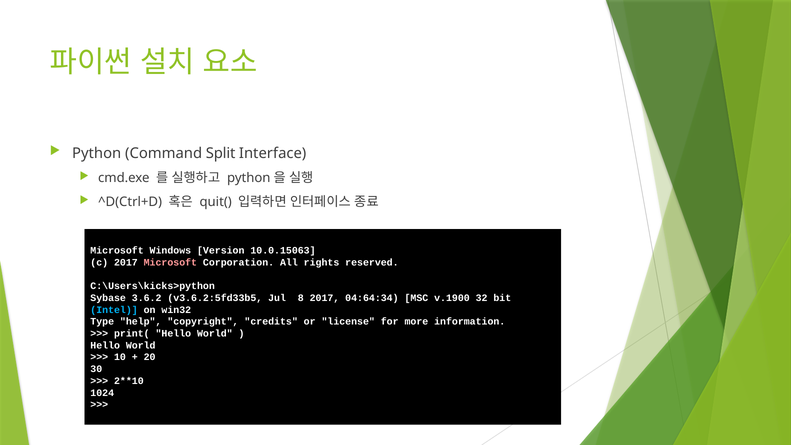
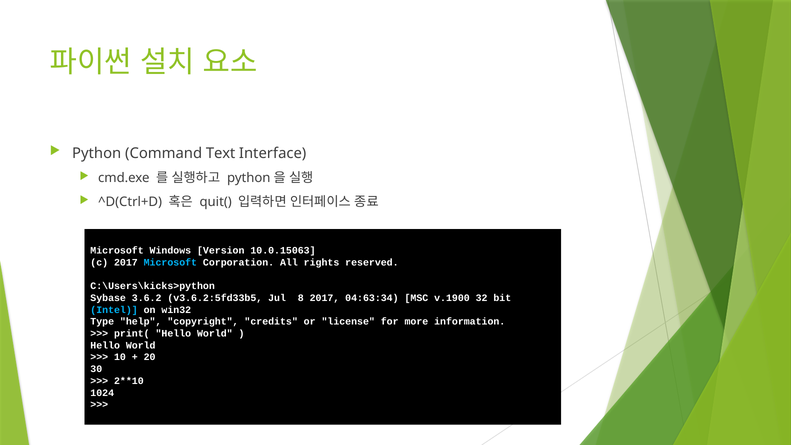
Split: Split -> Text
Microsoft at (170, 262) colour: pink -> light blue
04:64:34: 04:64:34 -> 04:63:34
